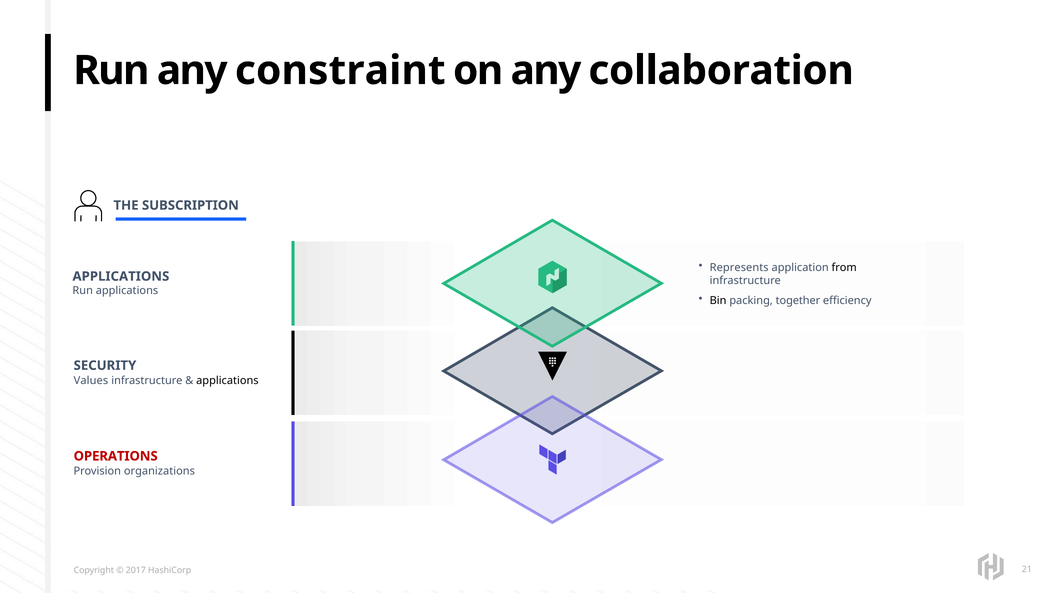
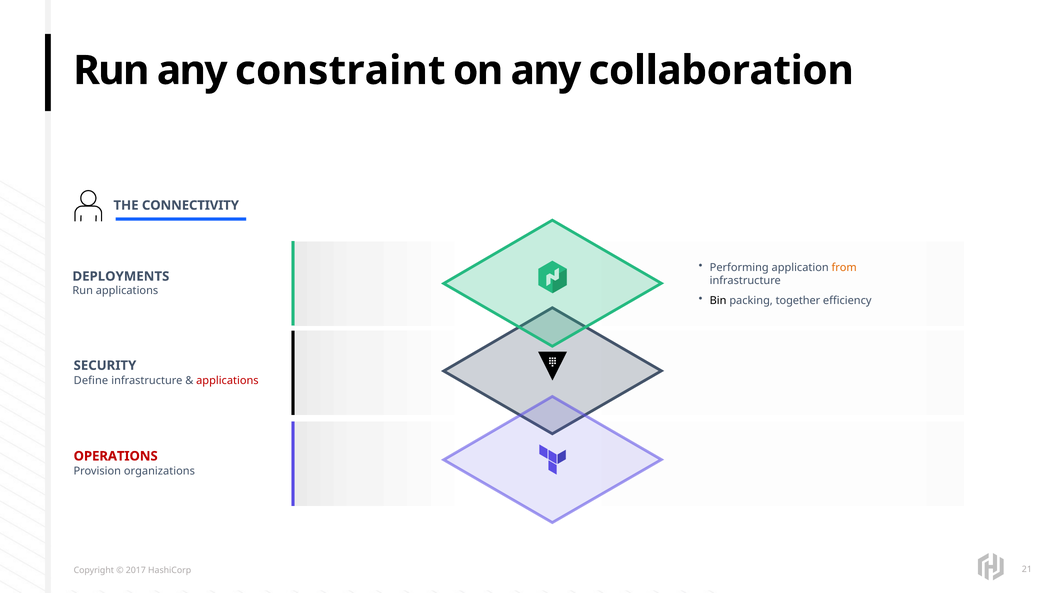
SUBSCRIPTION: SUBSCRIPTION -> CONNECTIVITY
Represents: Represents -> Performing
from colour: black -> orange
APPLICATIONS at (121, 277): APPLICATIONS -> DEPLOYMENTS
Values: Values -> Define
applications at (227, 381) colour: black -> red
